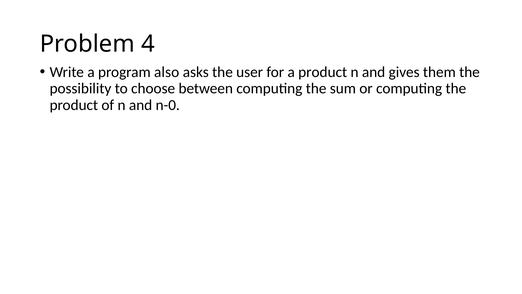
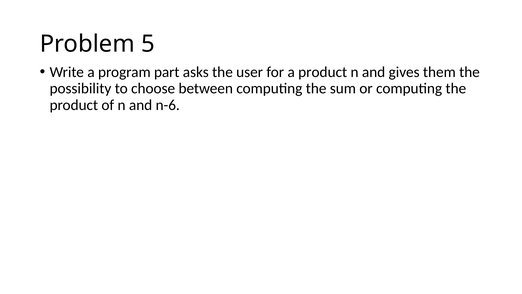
4: 4 -> 5
also: also -> part
n-0: n-0 -> n-6
